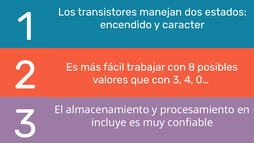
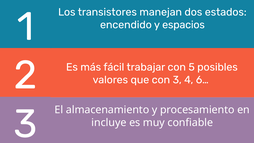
caracter: caracter -> espacios
8: 8 -> 5
0…: 0… -> 6…
